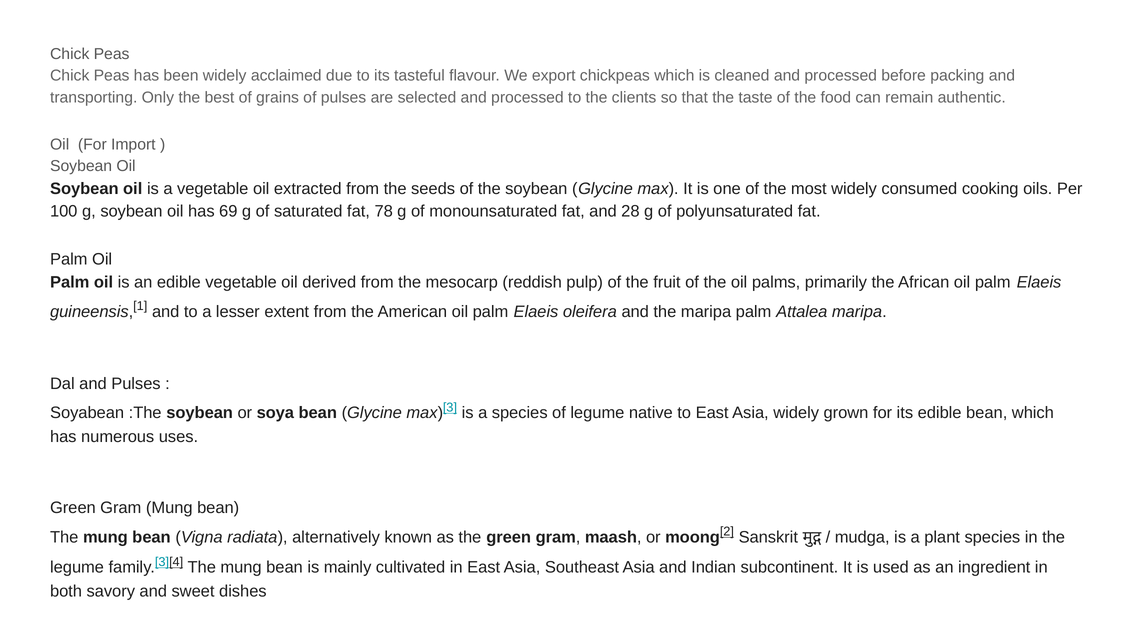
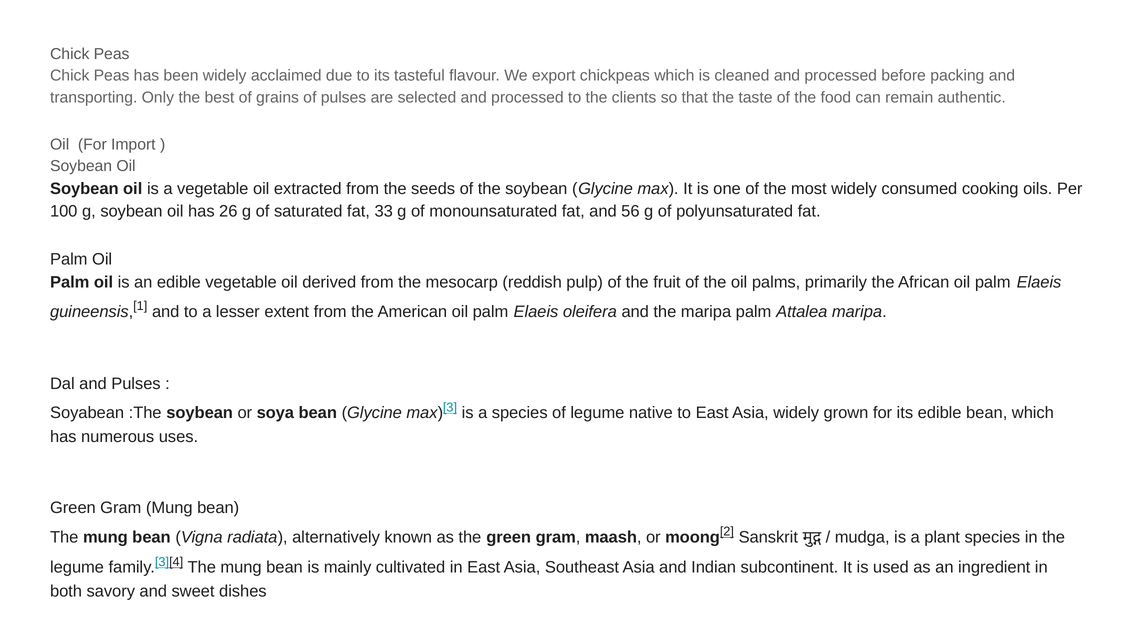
69: 69 -> 26
78: 78 -> 33
28: 28 -> 56
